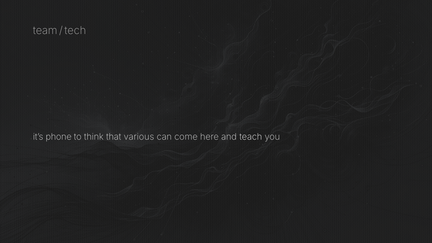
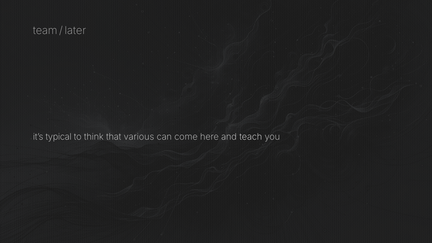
tech: tech -> later
phone: phone -> typical
